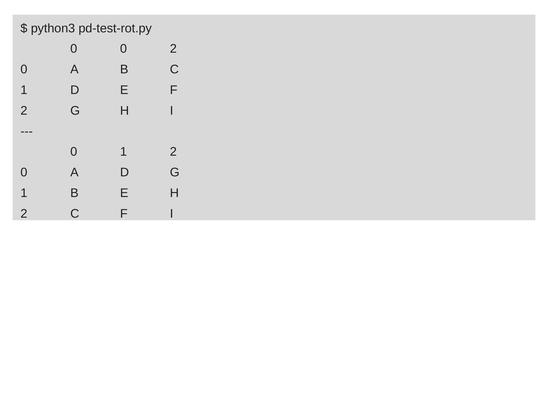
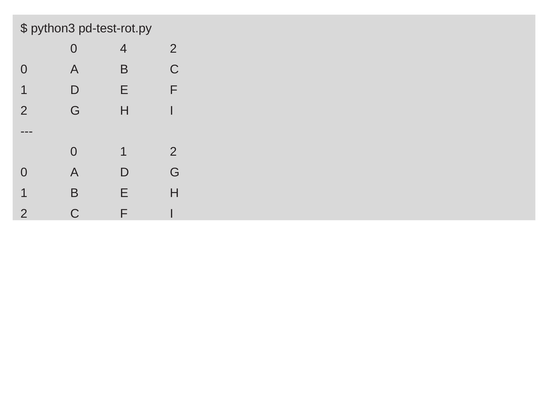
0 0: 0 -> 4
